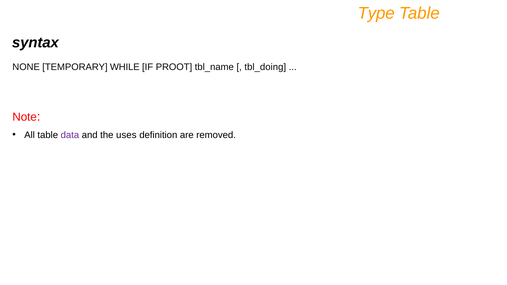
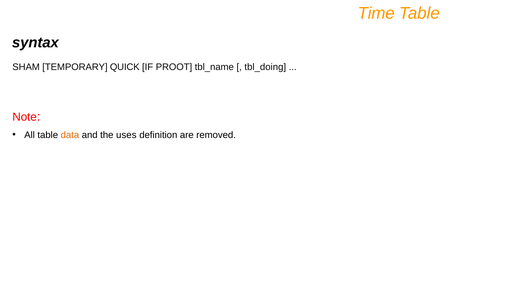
Type: Type -> Time
NONE: NONE -> SHAM
WHILE: WHILE -> QUICK
data colour: purple -> orange
